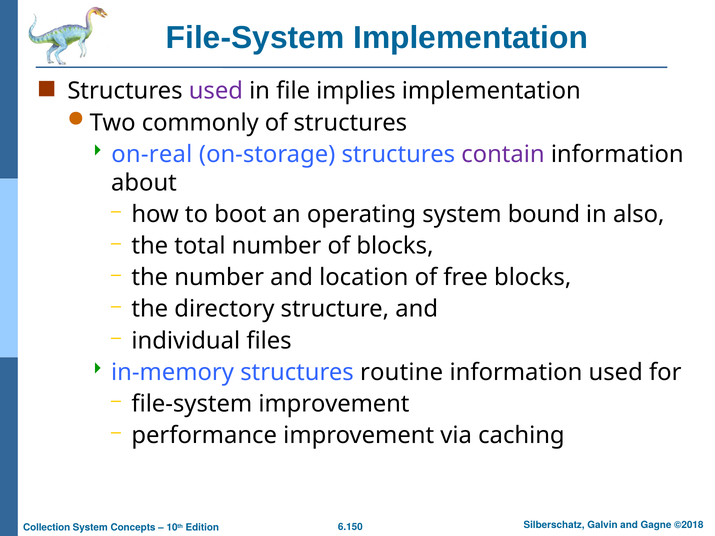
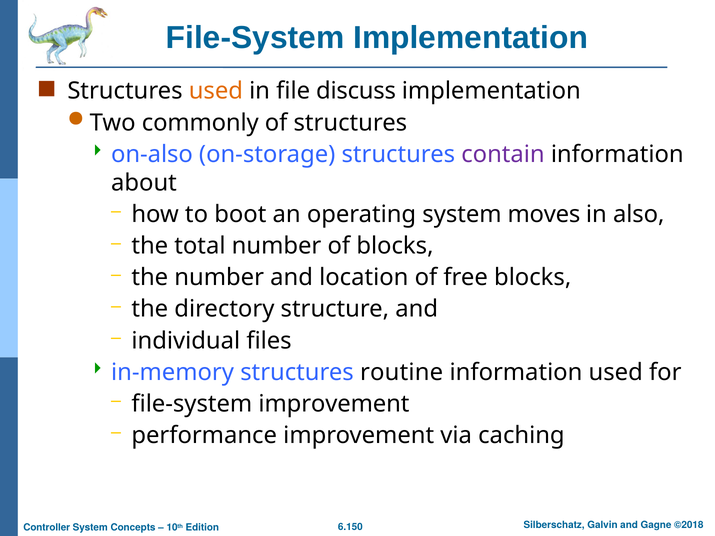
used at (216, 91) colour: purple -> orange
implies: implies -> discuss
on-real: on-real -> on-also
bound: bound -> moves
Collection: Collection -> Controller
